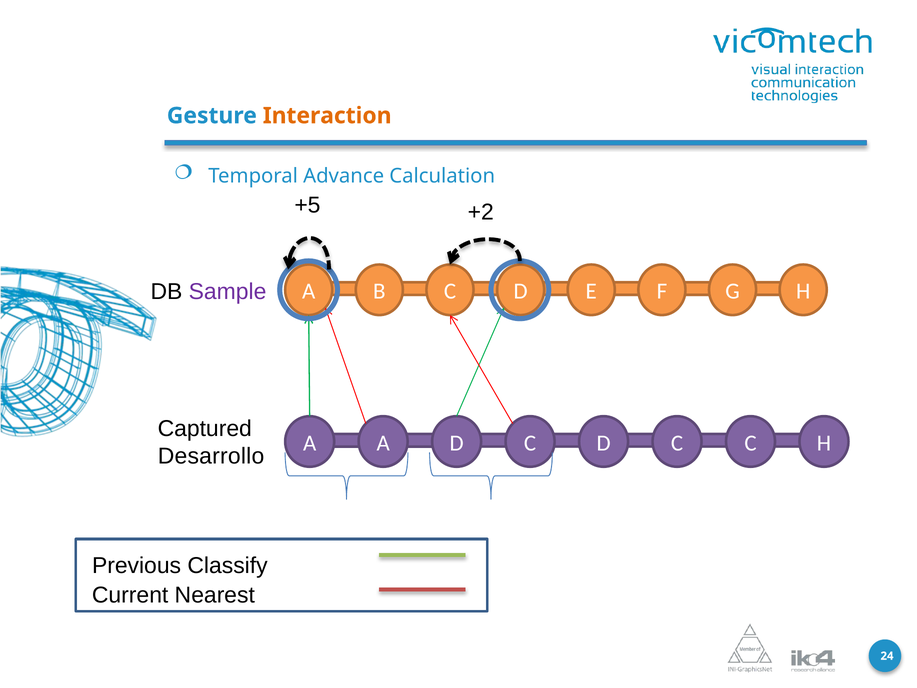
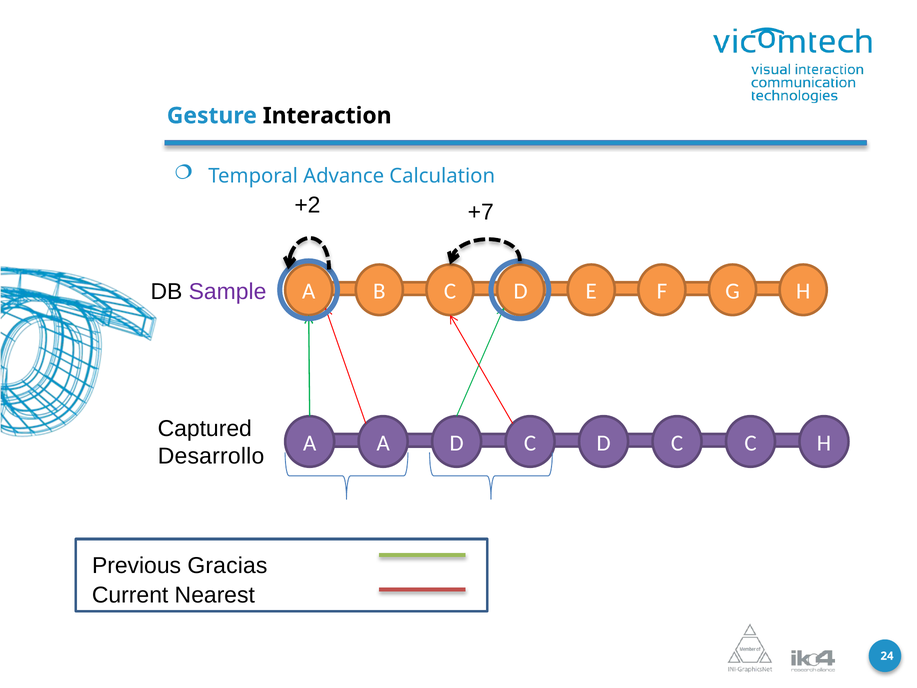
Interaction colour: orange -> black
+5: +5 -> +2
+2: +2 -> +7
Classify: Classify -> Gracias
